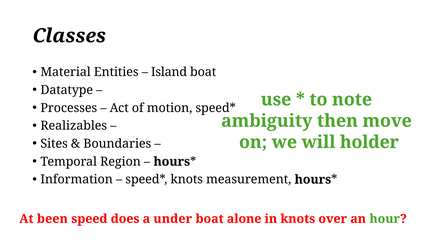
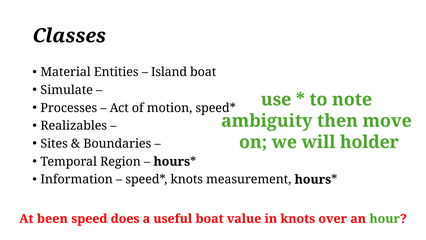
Datatype: Datatype -> Simulate
under: under -> useful
alone: alone -> value
